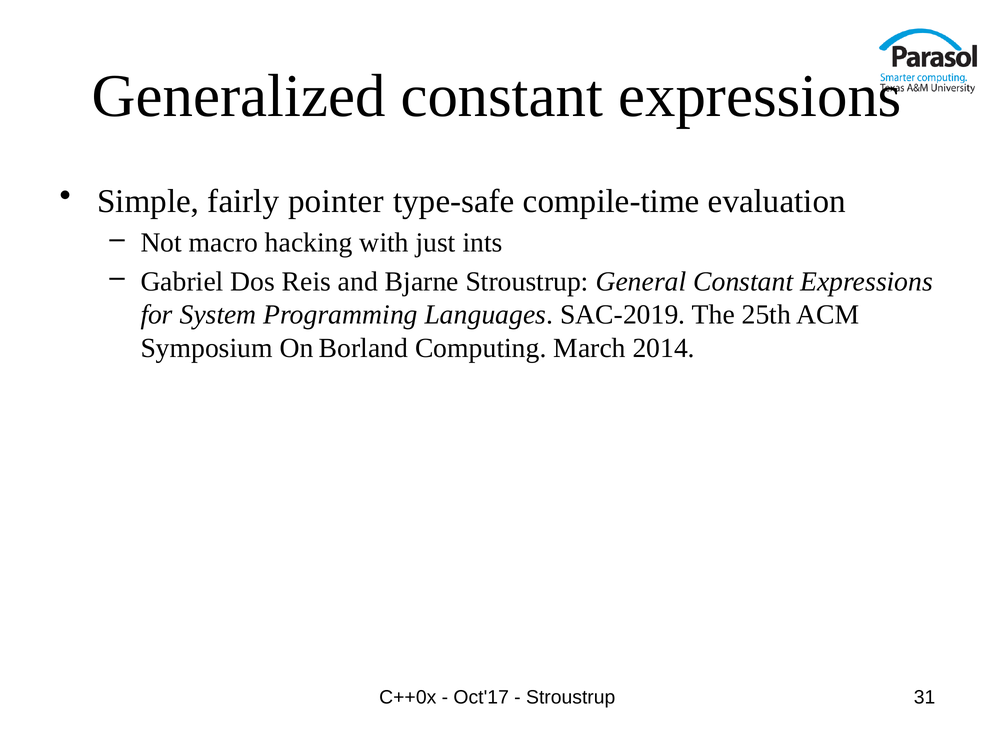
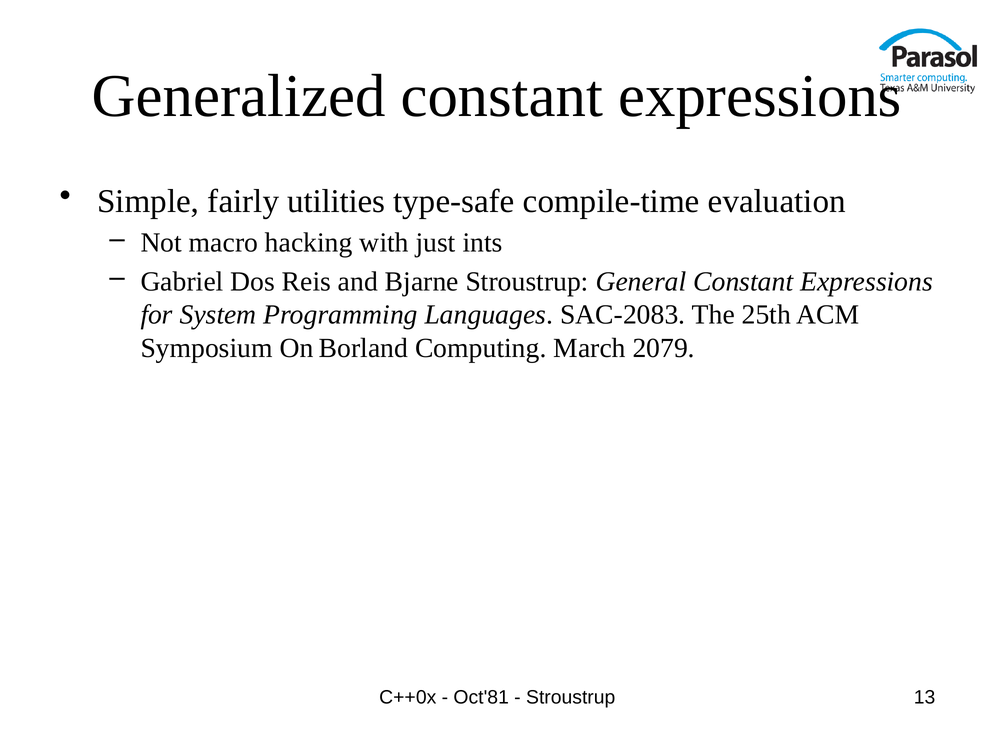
pointer: pointer -> utilities
SAC-2019: SAC-2019 -> SAC-2083
2014: 2014 -> 2079
Oct'17: Oct'17 -> Oct'81
31: 31 -> 13
